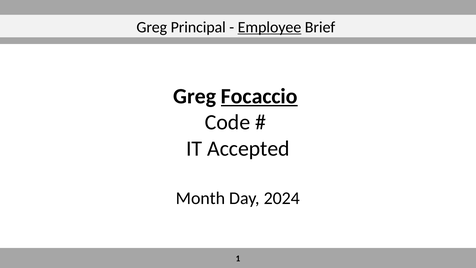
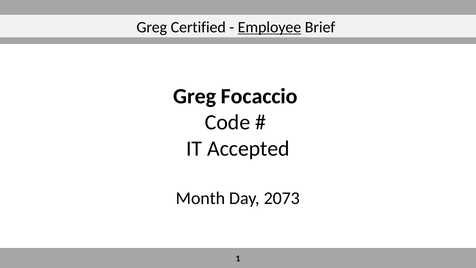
Principal: Principal -> Certified
Focaccio underline: present -> none
2024: 2024 -> 2073
